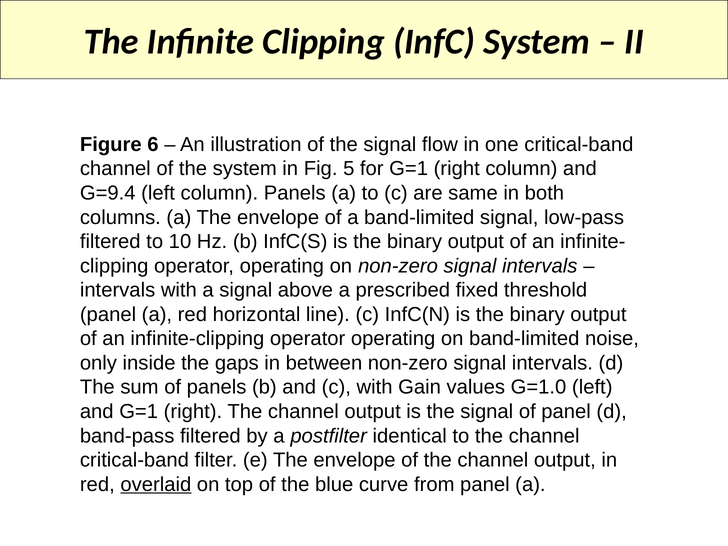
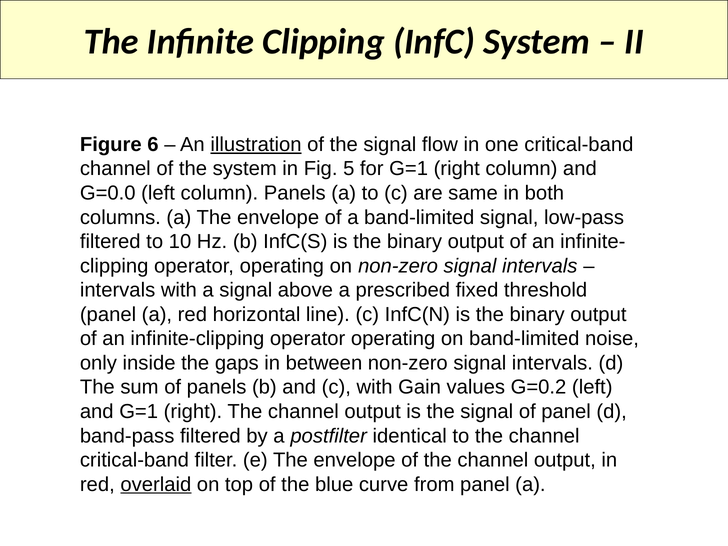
illustration underline: none -> present
G=9.4: G=9.4 -> G=0.0
G=1.0: G=1.0 -> G=0.2
